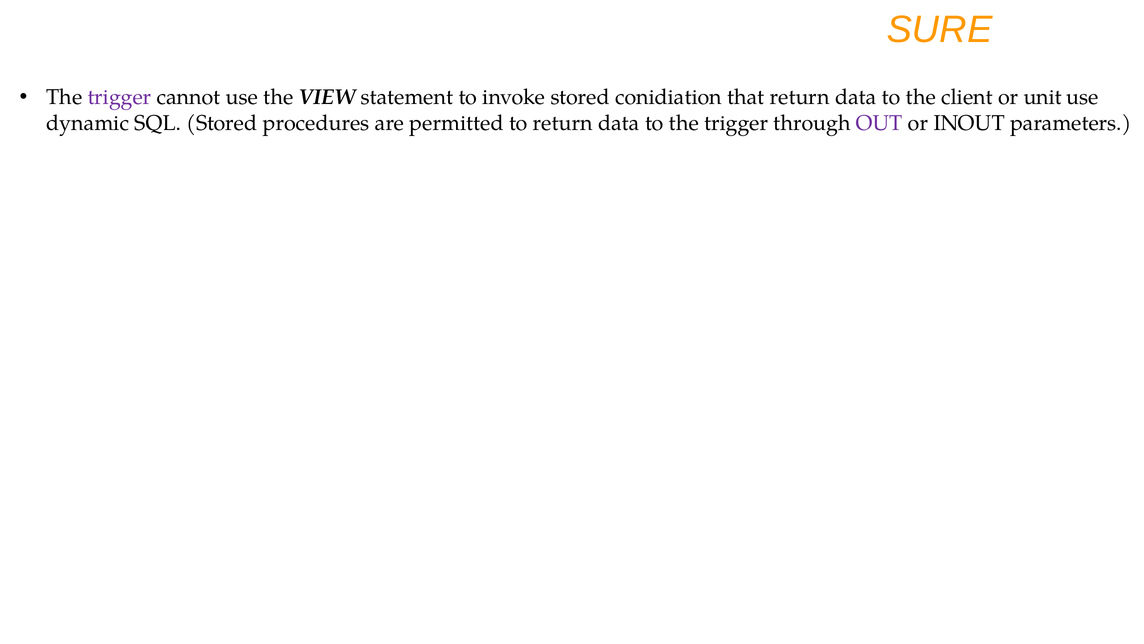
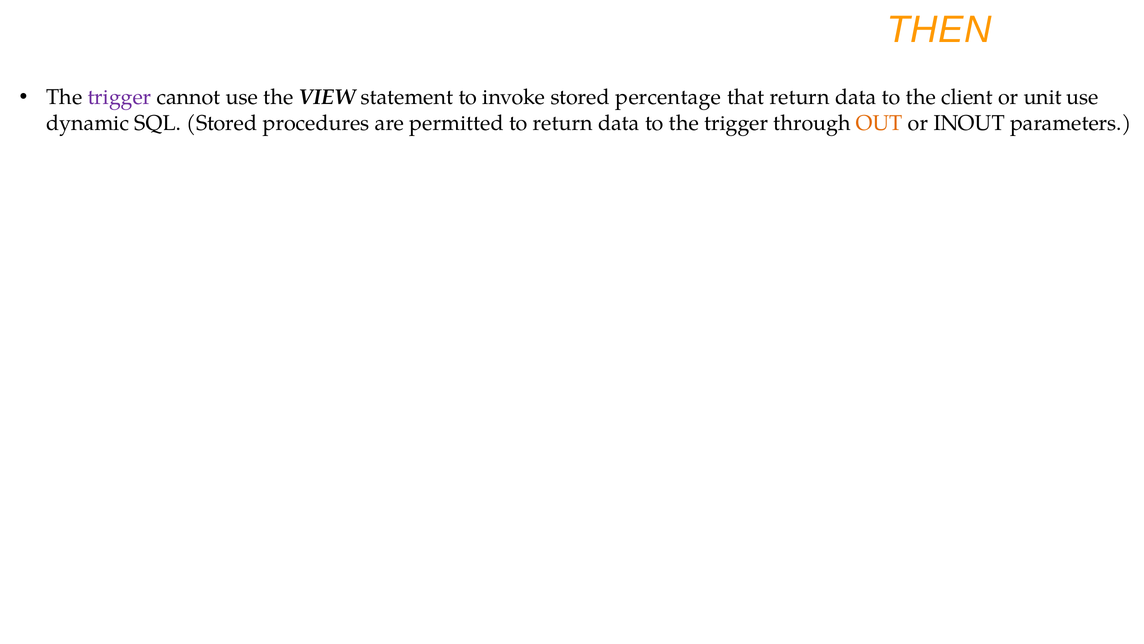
SURE: SURE -> THEN
conidiation: conidiation -> percentage
OUT colour: purple -> orange
